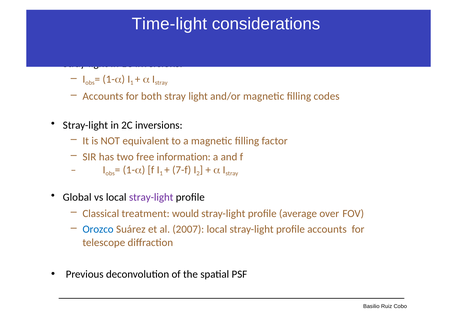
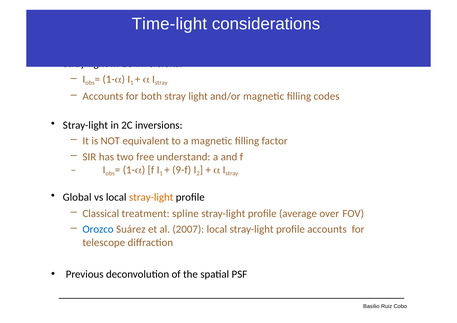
information: information -> understand
7-f: 7-f -> 9-f
stray-light at (151, 197) colour: purple -> orange
would: would -> spline
